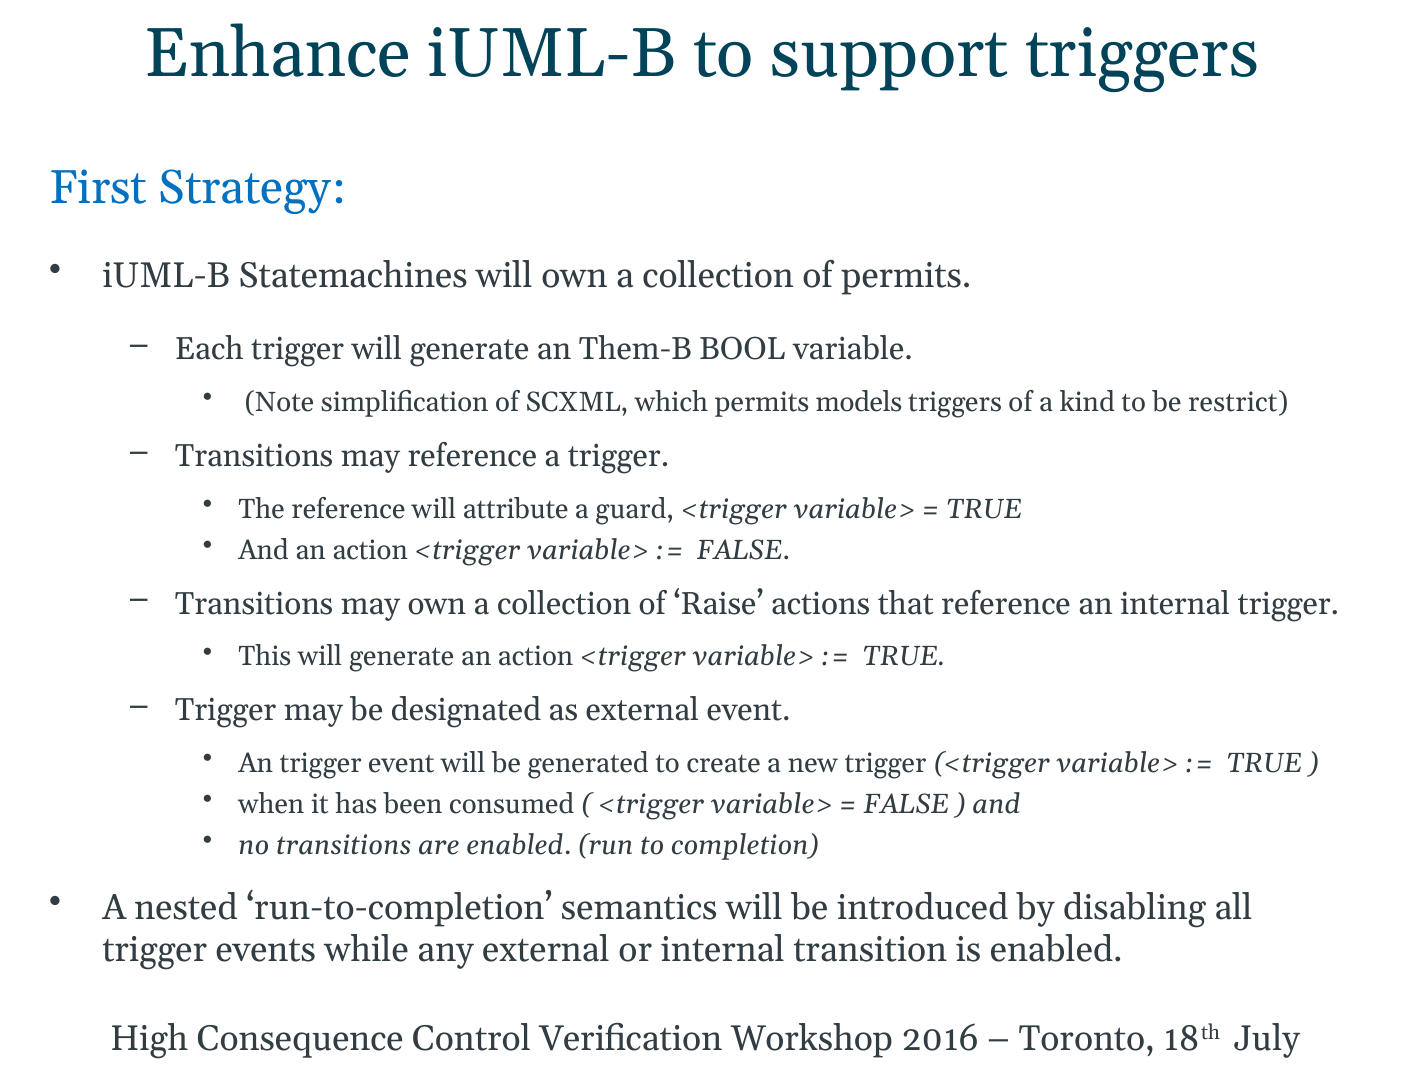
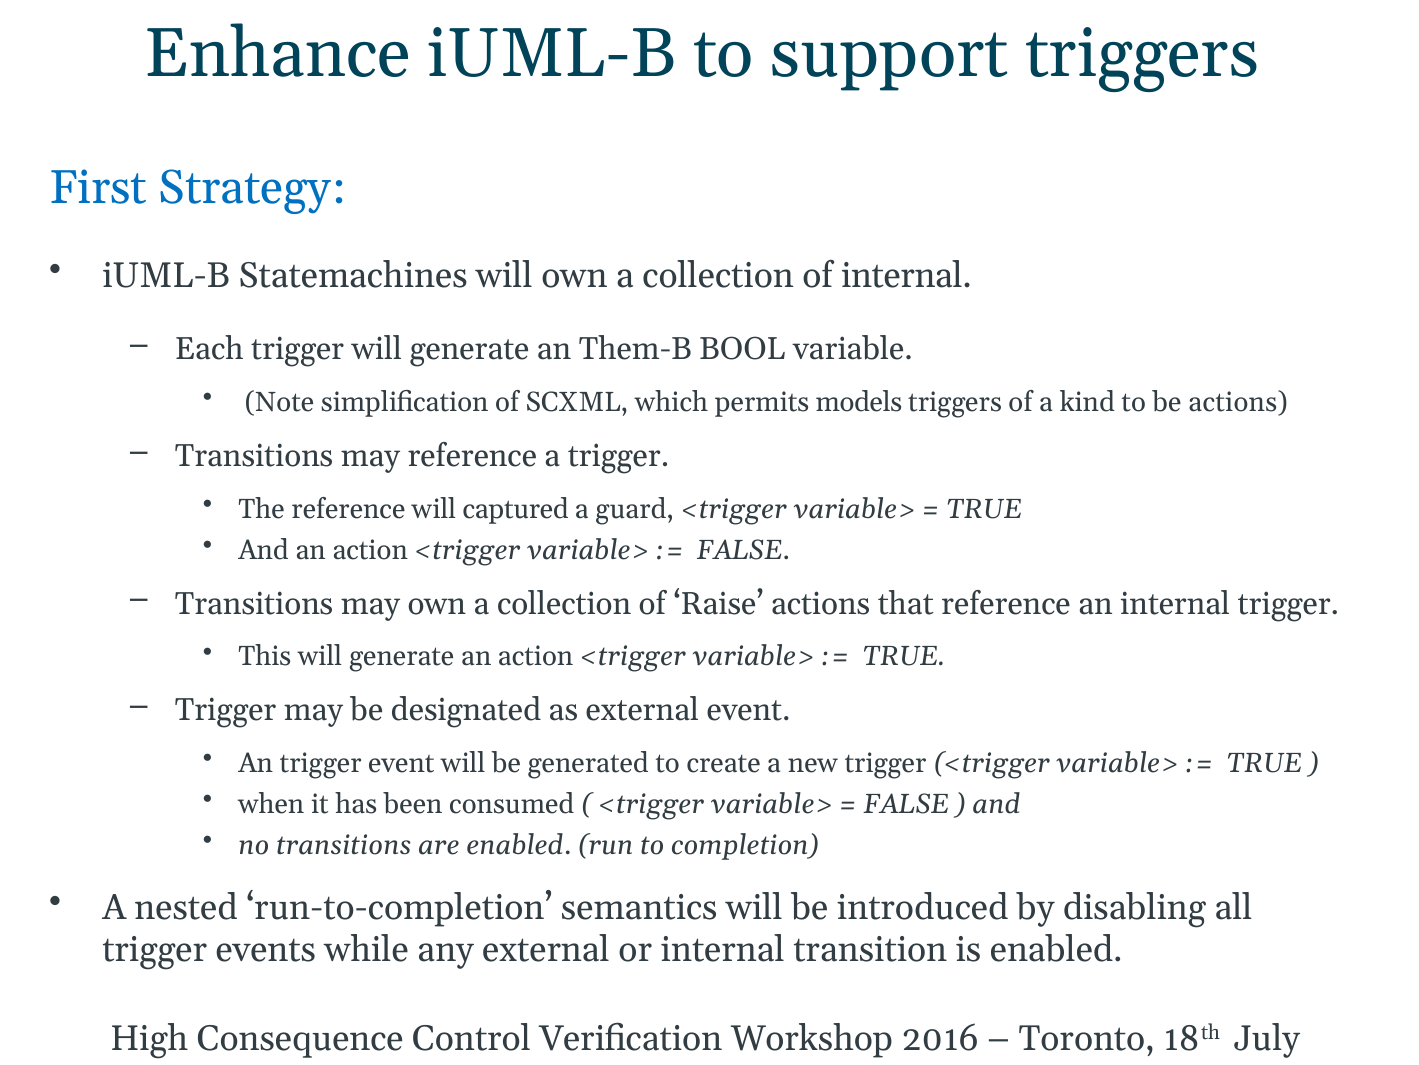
of permits: permits -> internal
be restrict: restrict -> actions
attribute: attribute -> captured
